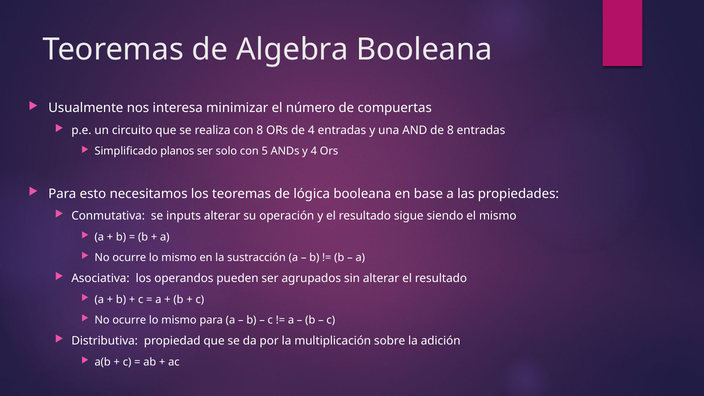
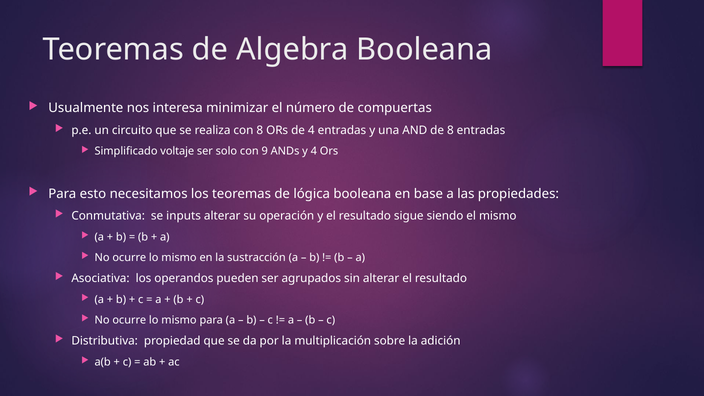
planos: planos -> voltaje
5: 5 -> 9
